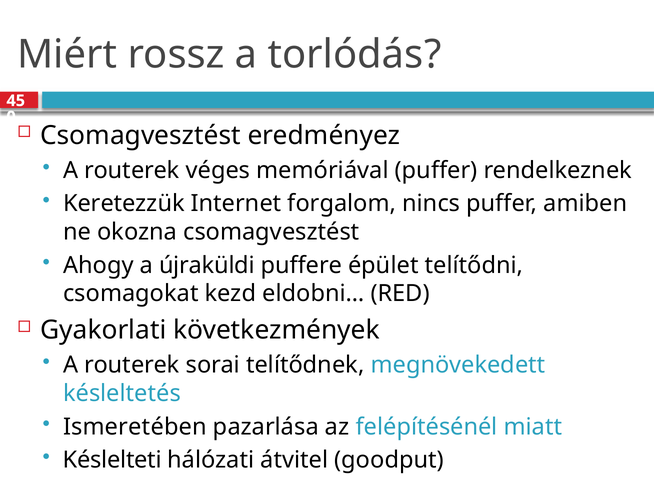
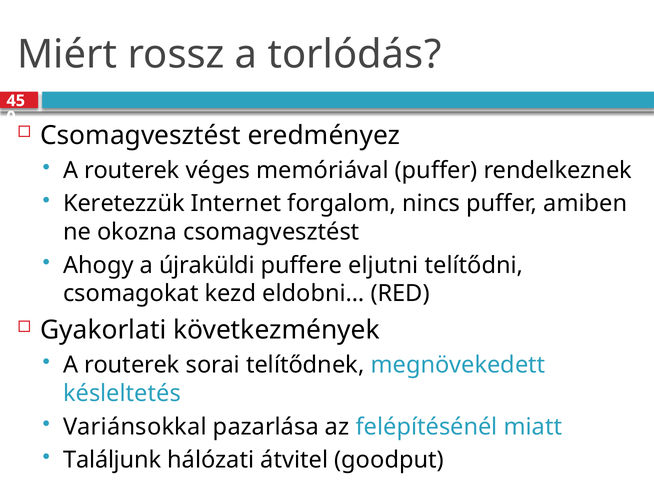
épület: épület -> eljutni
Ismeretében: Ismeretében -> Variánsokkal
Késlelteti: Késlelteti -> Találjunk
